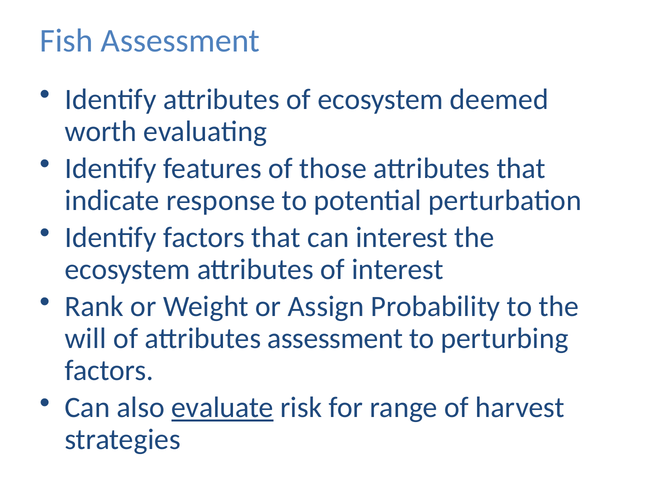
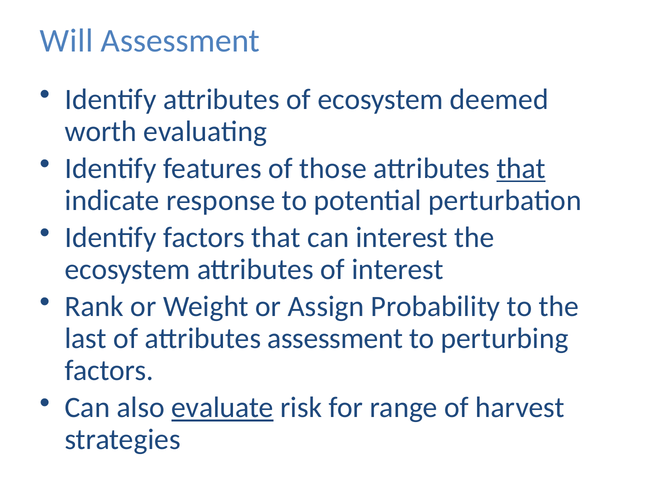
Fish: Fish -> Will
that at (521, 169) underline: none -> present
will: will -> last
